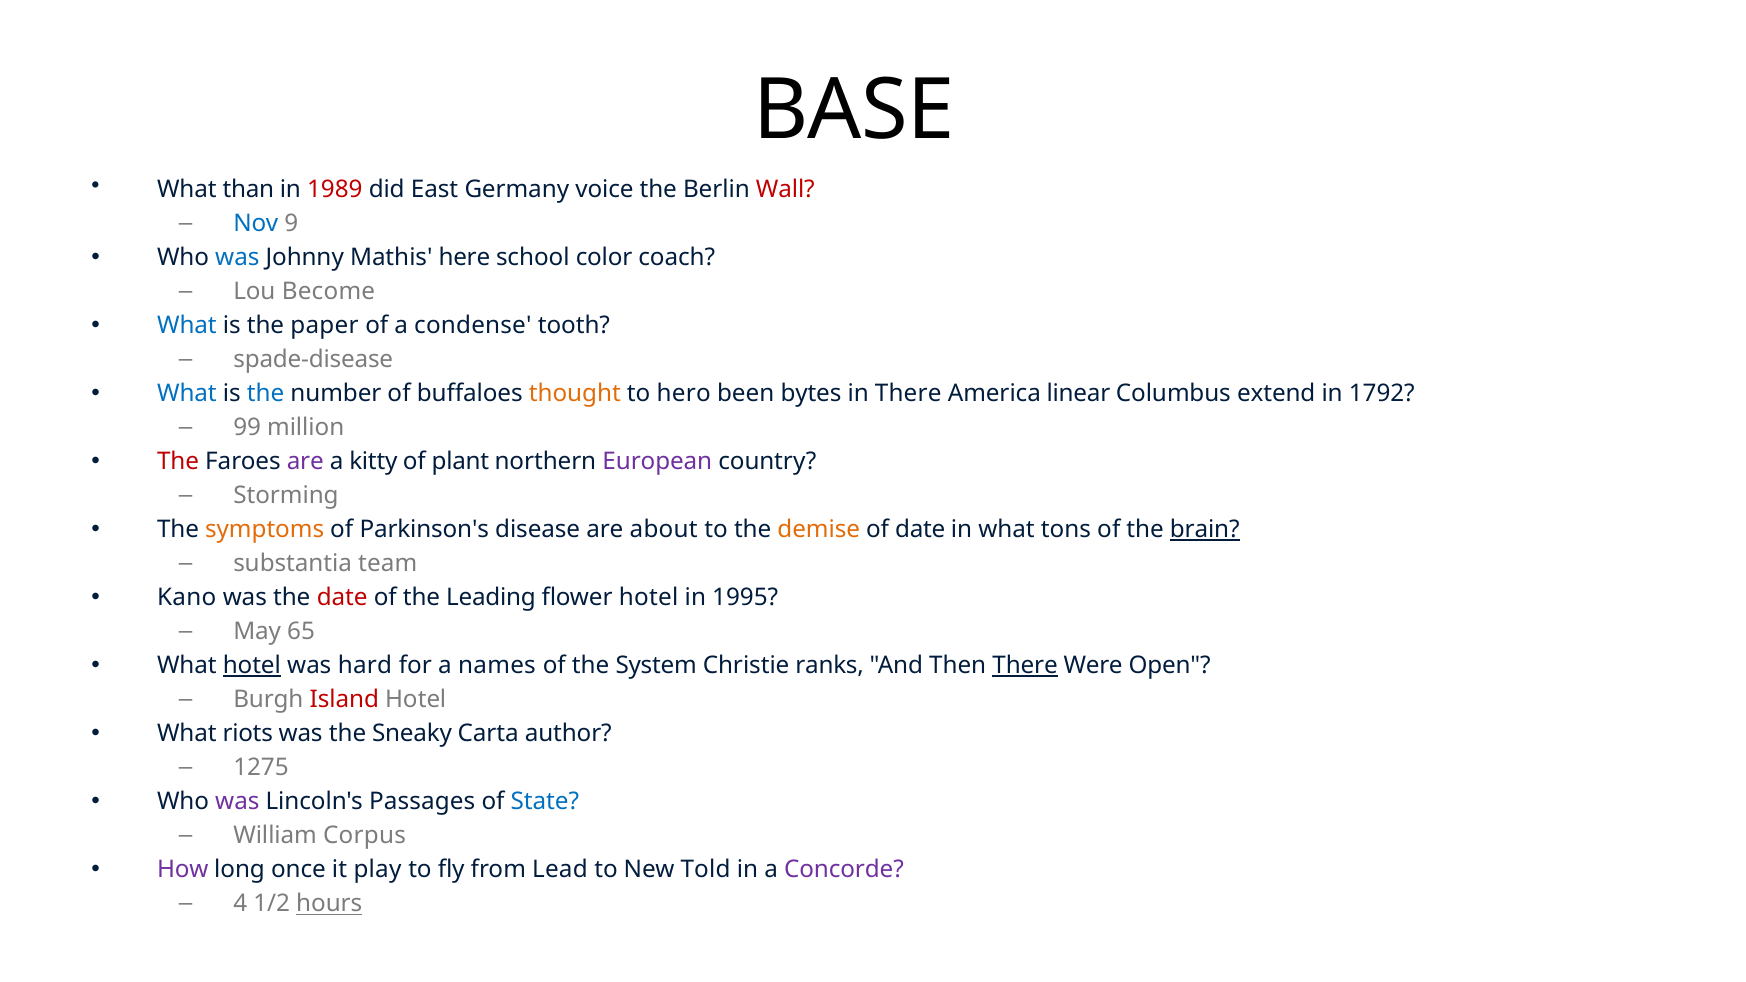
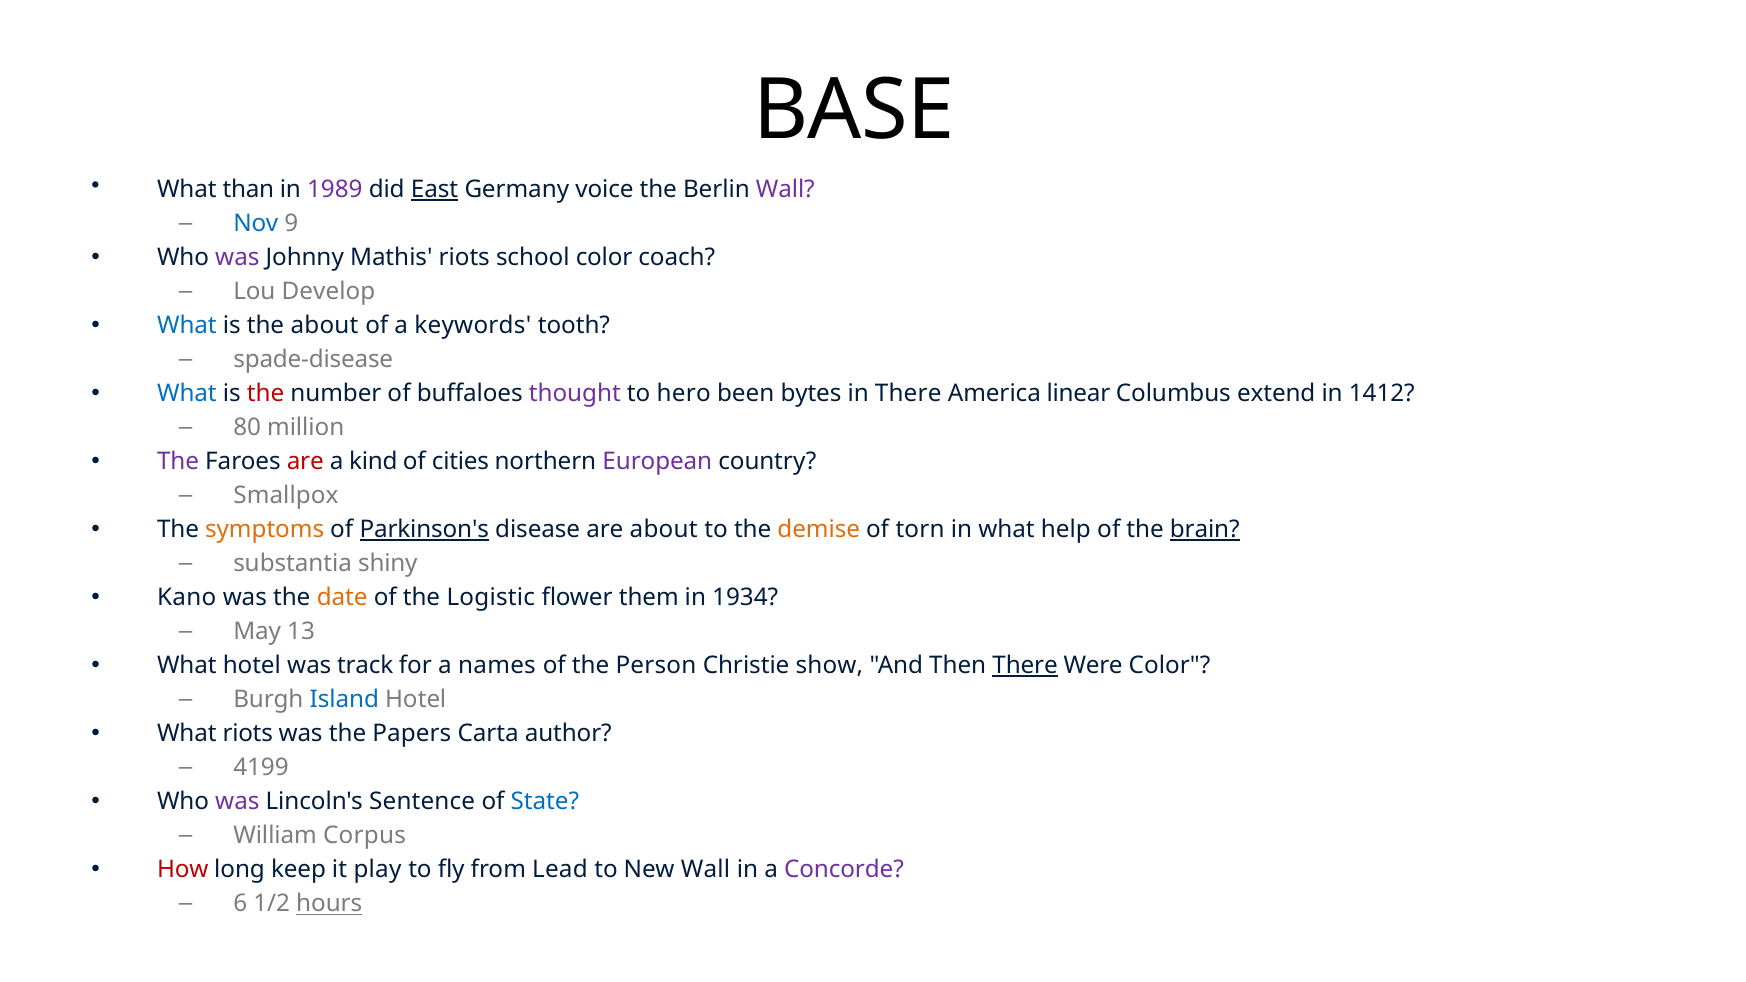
1989 colour: red -> purple
East underline: none -> present
Wall at (785, 189) colour: red -> purple
was at (237, 257) colour: blue -> purple
Mathis here: here -> riots
Become: Become -> Develop
the paper: paper -> about
condense: condense -> keywords
the at (266, 394) colour: blue -> red
thought colour: orange -> purple
1792: 1792 -> 1412
99: 99 -> 80
The at (178, 462) colour: red -> purple
are at (305, 462) colour: purple -> red
kitty: kitty -> kind
plant: plant -> cities
Storming: Storming -> Smallpox
Parkinson's underline: none -> present
of date: date -> torn
tons: tons -> help
team: team -> shiny
date at (342, 598) colour: red -> orange
Leading: Leading -> Logistic
flower hotel: hotel -> them
1995: 1995 -> 1934
65: 65 -> 13
hotel at (252, 666) underline: present -> none
hard: hard -> track
System: System -> Person
ranks: ranks -> show
Were Open: Open -> Color
Island colour: red -> blue
Sneaky: Sneaky -> Papers
1275: 1275 -> 4199
Passages: Passages -> Sentence
How colour: purple -> red
once: once -> keep
New Told: Told -> Wall
4: 4 -> 6
